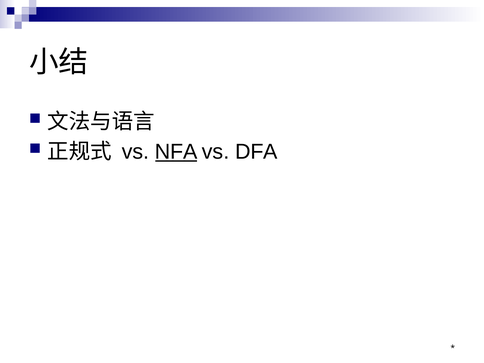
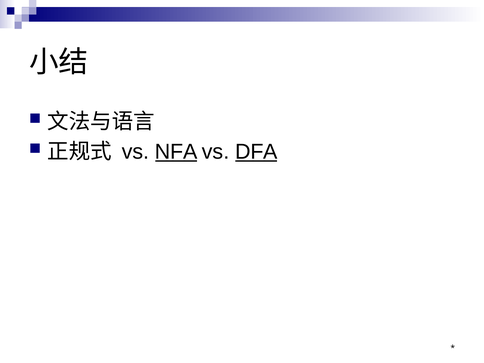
DFA underline: none -> present
